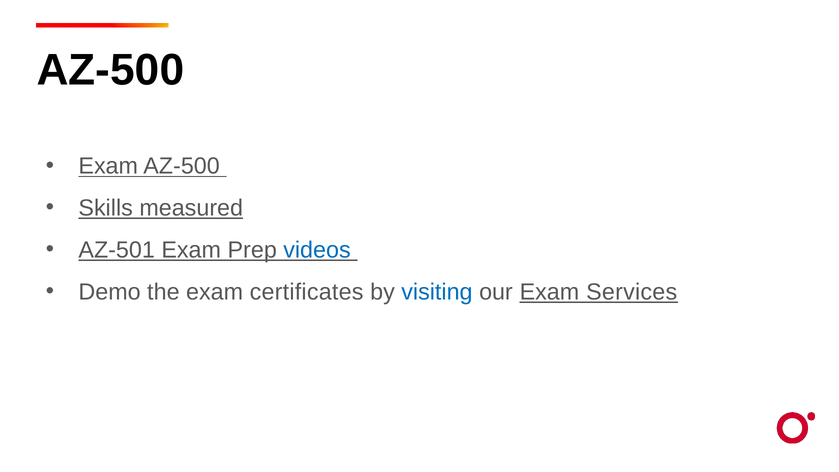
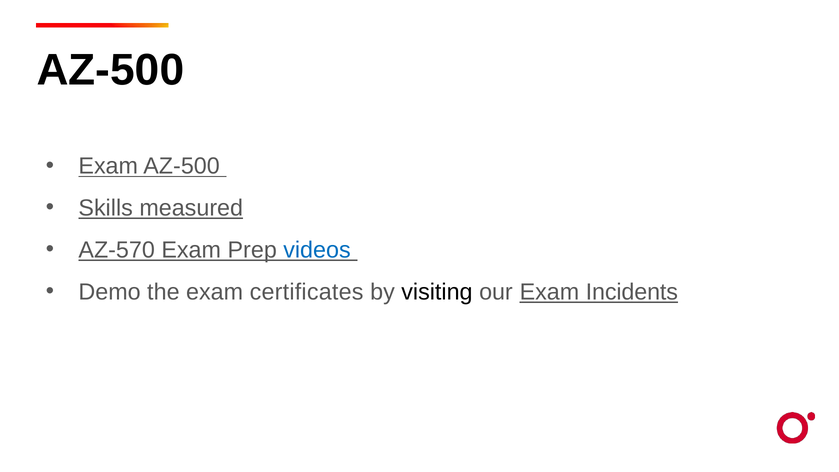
AZ-501: AZ-501 -> AZ-570
visiting colour: blue -> black
Services: Services -> Incidents
